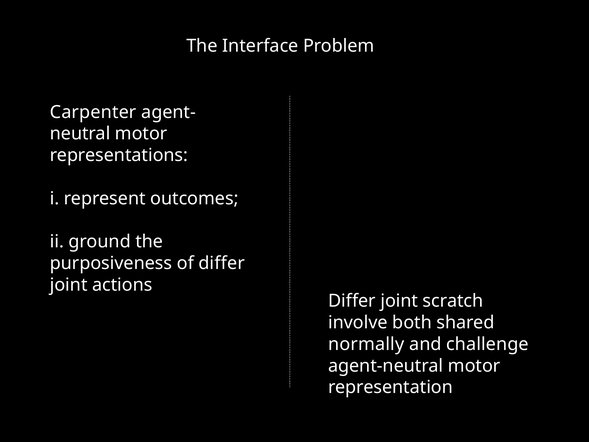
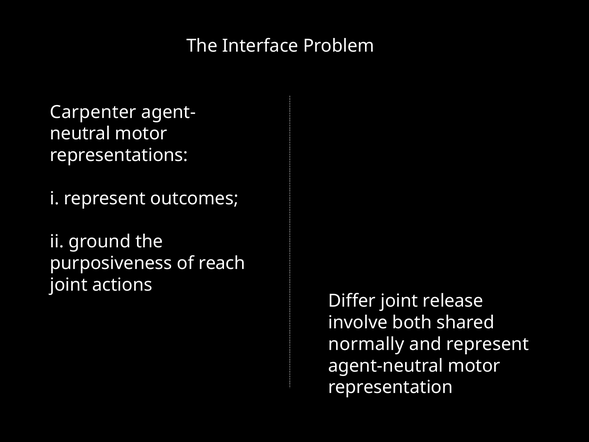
of differ: differ -> reach
scratch: scratch -> release
and challenge: challenge -> represent
